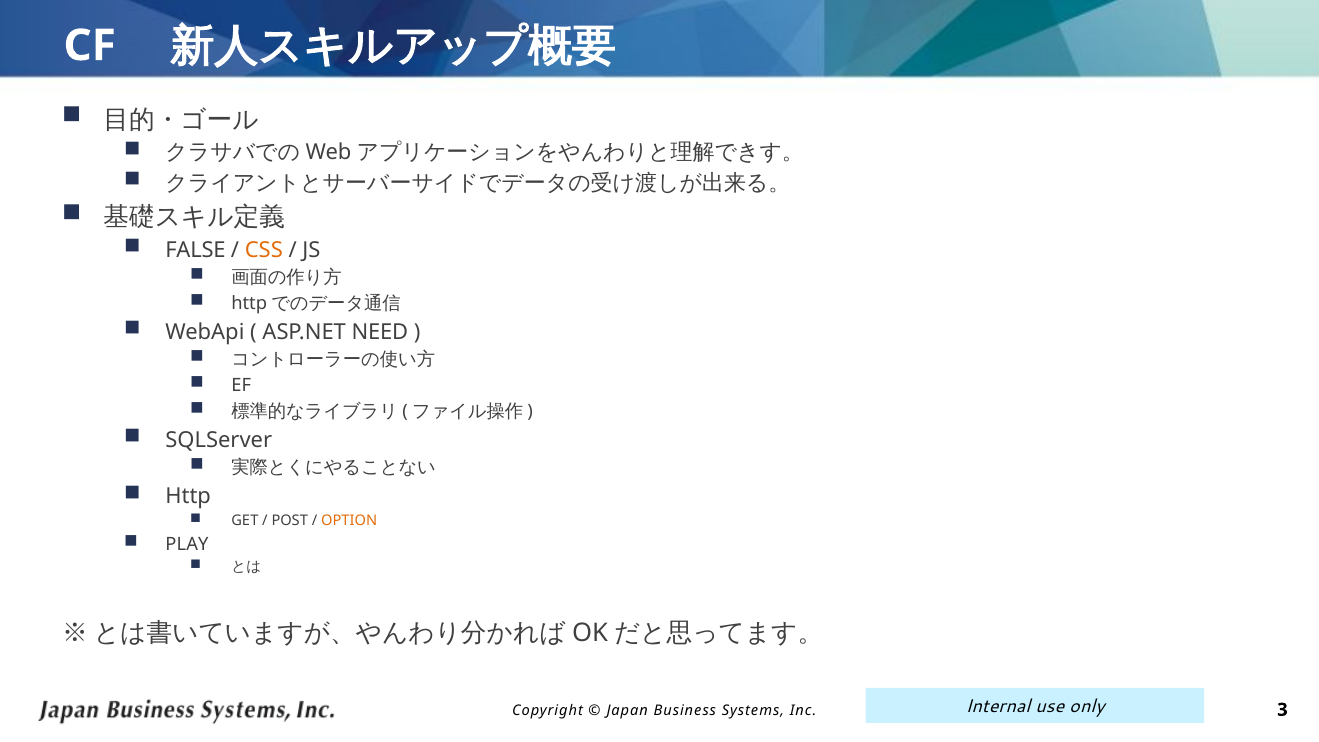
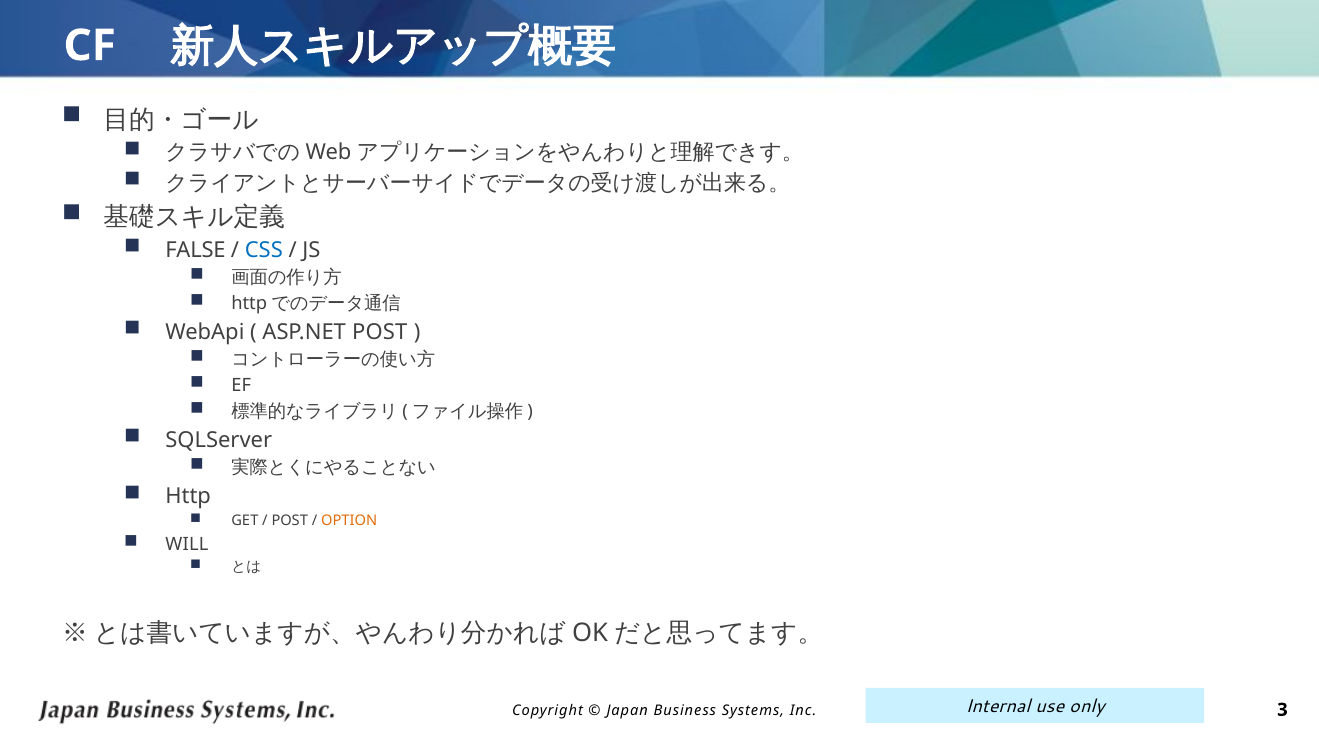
CSS colour: orange -> blue
ASP.NET NEED: NEED -> POST
PLAY: PLAY -> WILL
